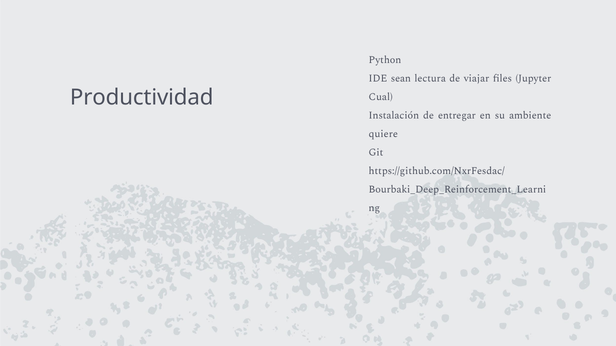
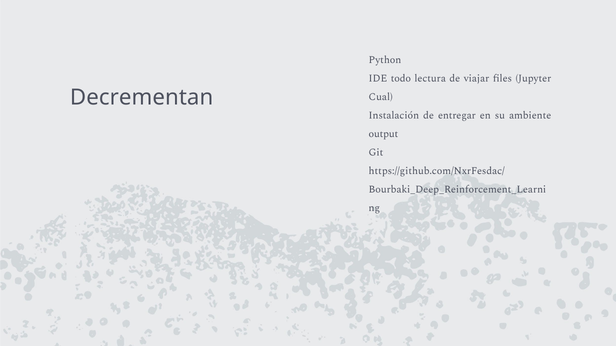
sean: sean -> todo
Productividad: Productividad -> Decrementan
quiere: quiere -> output
